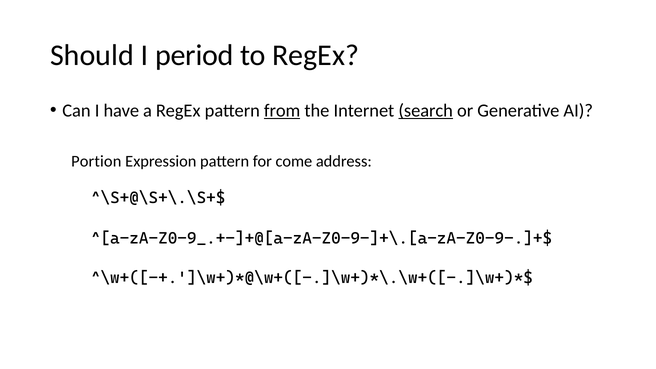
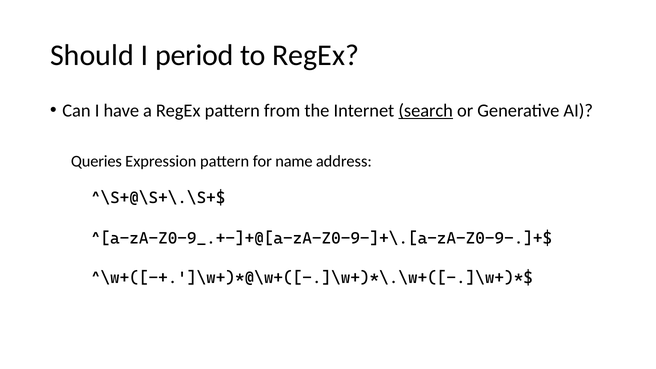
from underline: present -> none
Portion: Portion -> Queries
come: come -> name
